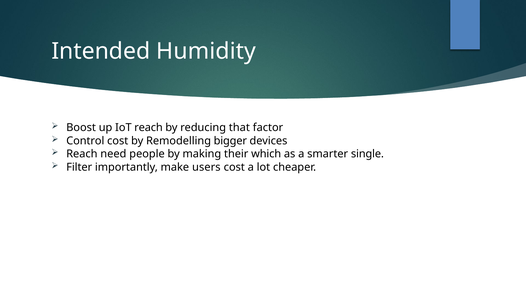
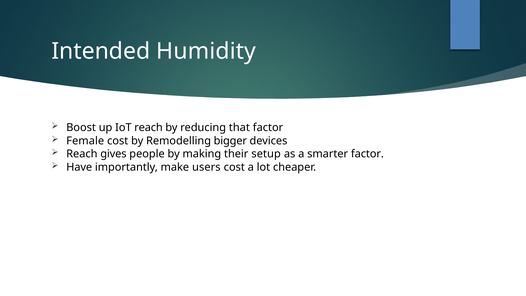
Control: Control -> Female
need: need -> gives
which: which -> setup
smarter single: single -> factor
Filter: Filter -> Have
